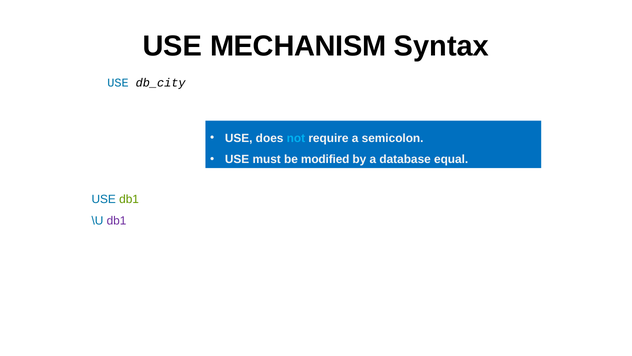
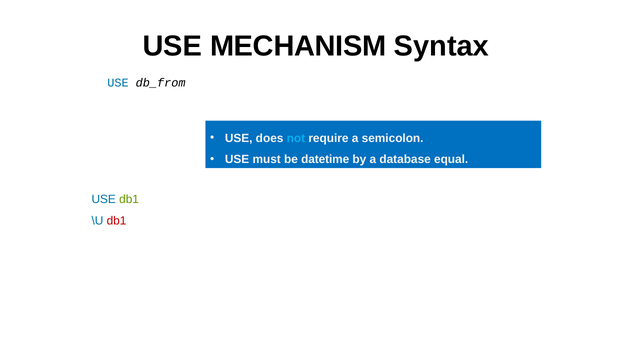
db_city: db_city -> db_from
modified: modified -> datetime
db1 at (117, 220) colour: purple -> red
